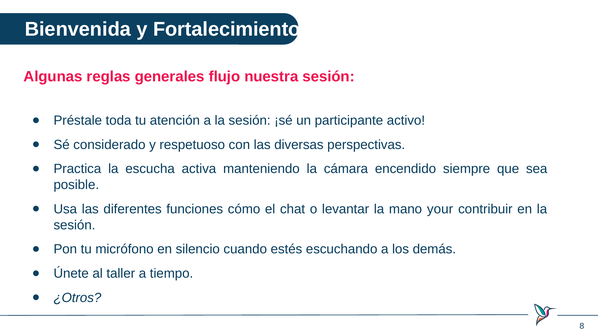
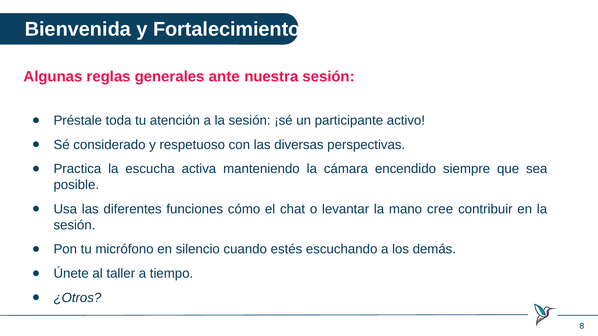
flujo: flujo -> ante
your: your -> cree
